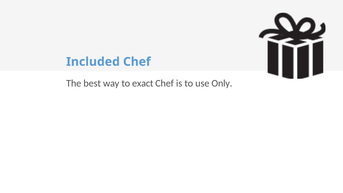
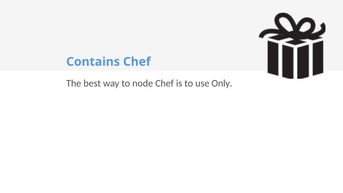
Included: Included -> Contains
exact: exact -> node
